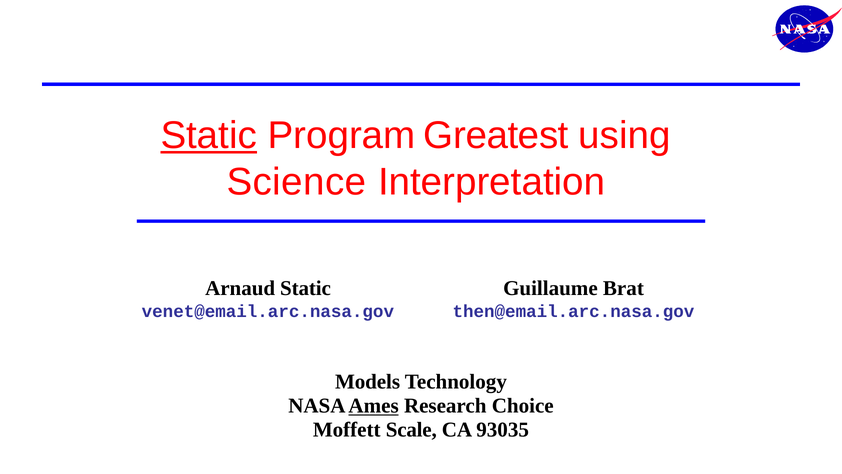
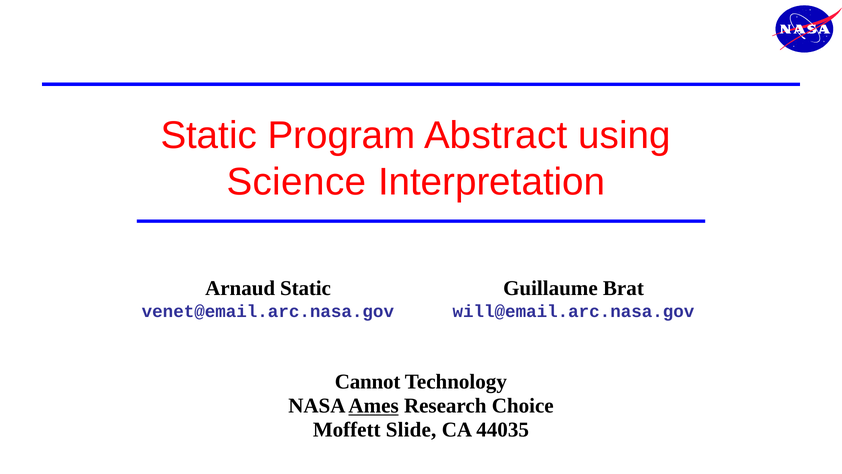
Static at (209, 136) underline: present -> none
Greatest: Greatest -> Abstract
then@email.arc.nasa.gov: then@email.arc.nasa.gov -> will@email.arc.nasa.gov
Models: Models -> Cannot
Scale: Scale -> Slide
93035: 93035 -> 44035
